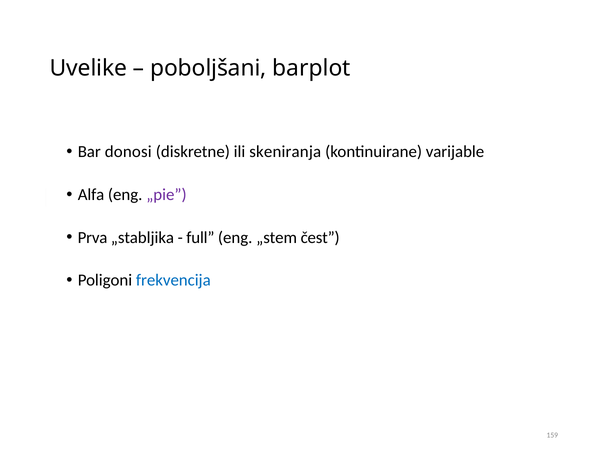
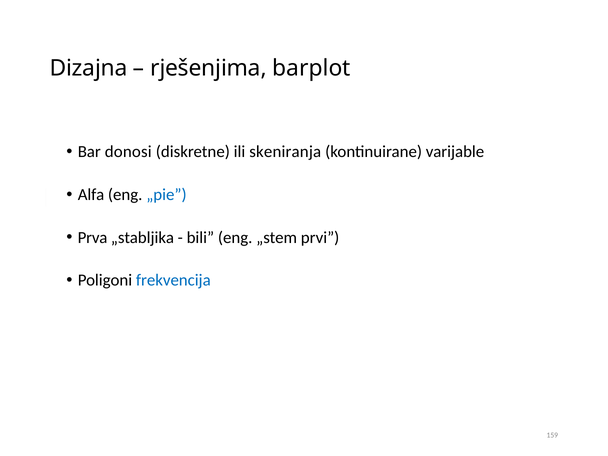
Uvelike: Uvelike -> Dizajna
poboljšani: poboljšani -> rješenjima
„pie colour: purple -> blue
full: full -> bili
čest: čest -> prvi
